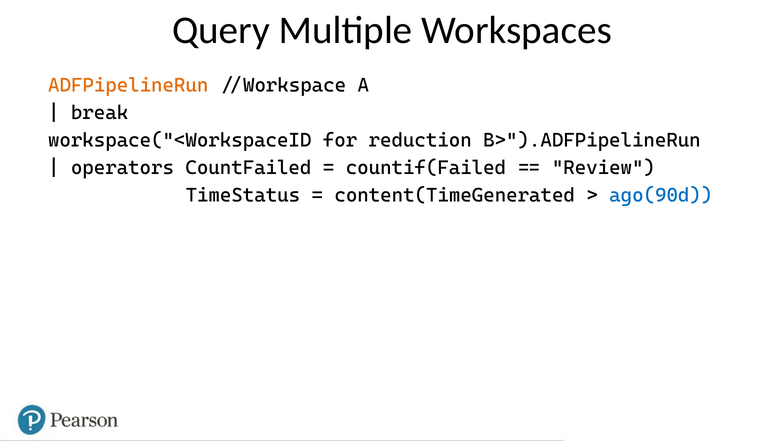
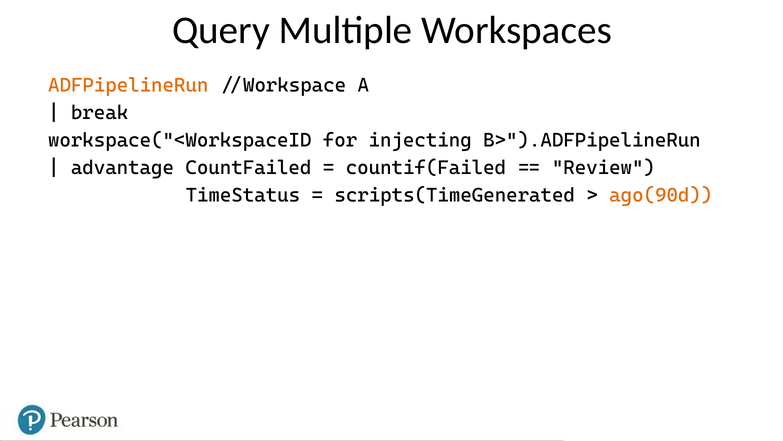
reduction: reduction -> injecting
operators: operators -> advantage
content(TimeGenerated: content(TimeGenerated -> scripts(TimeGenerated
ago(90d colour: blue -> orange
